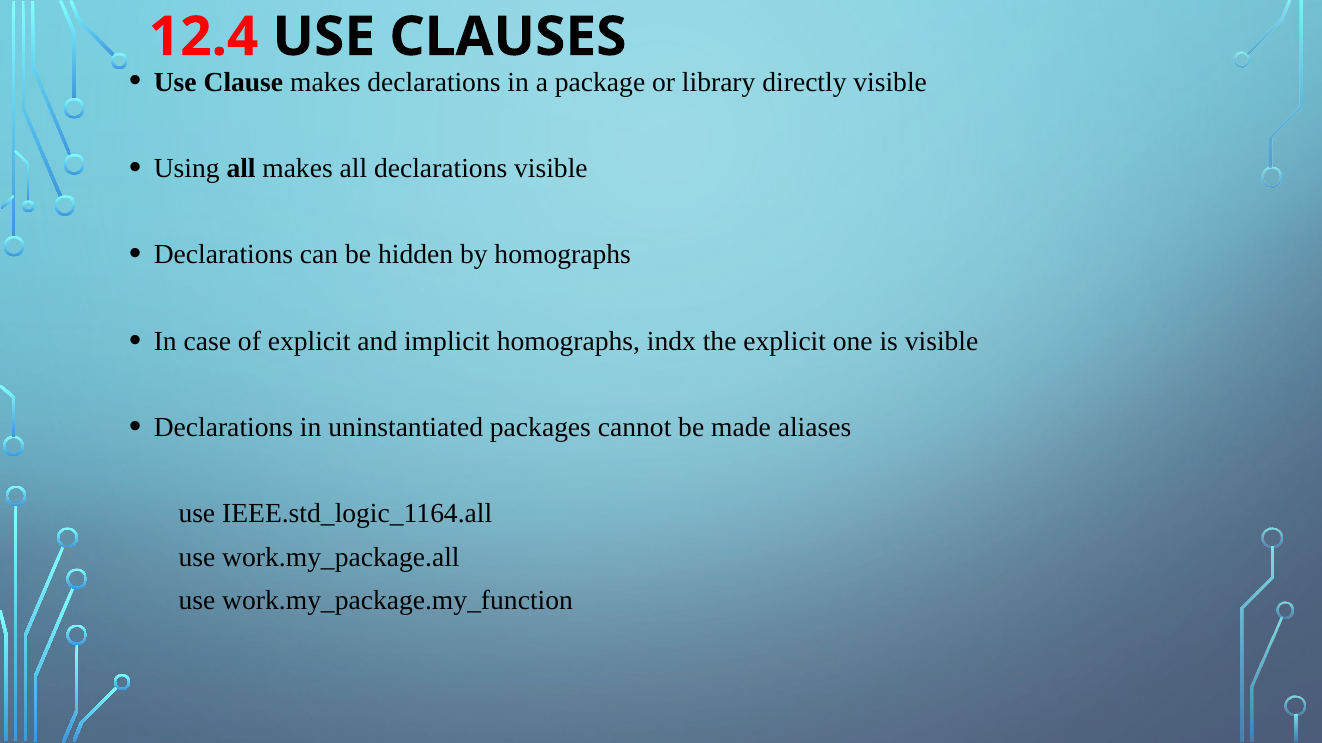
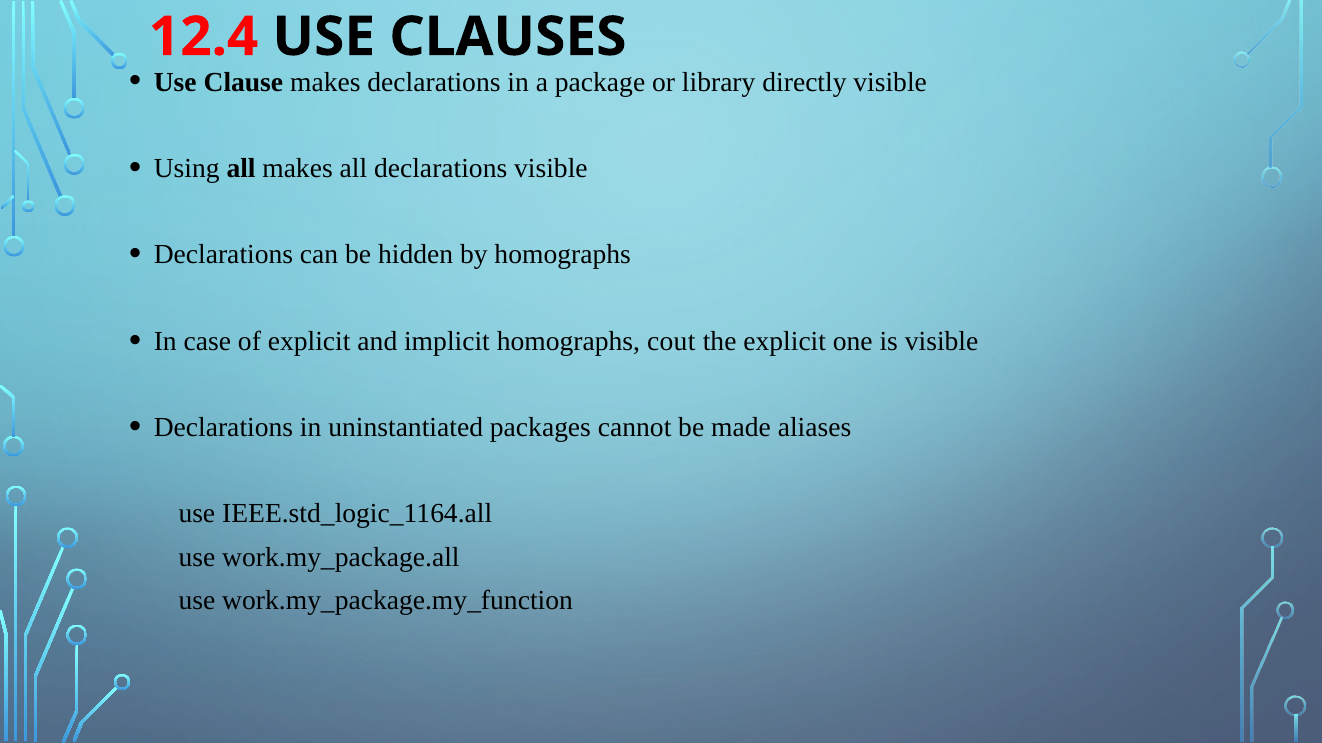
indx: indx -> cout
